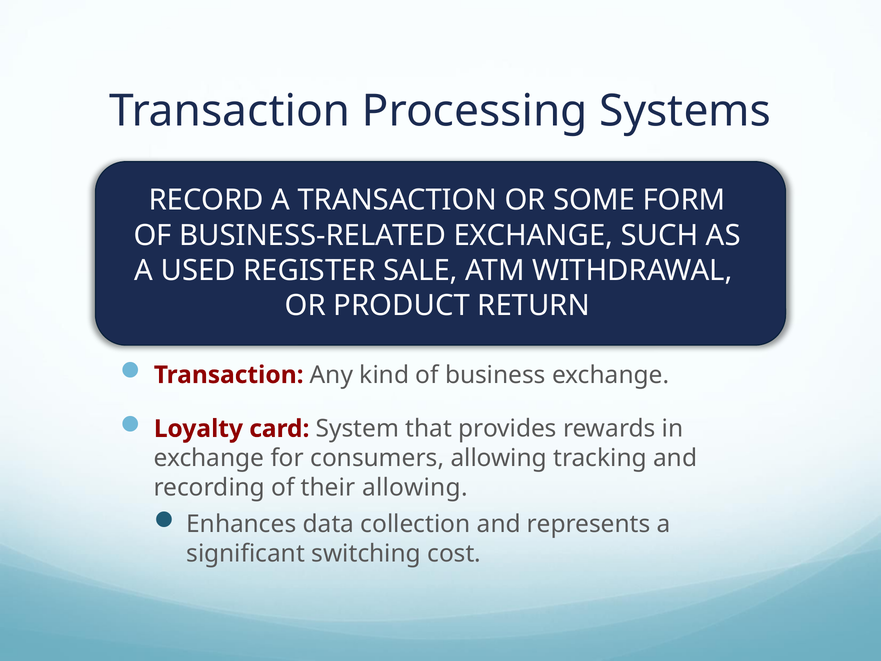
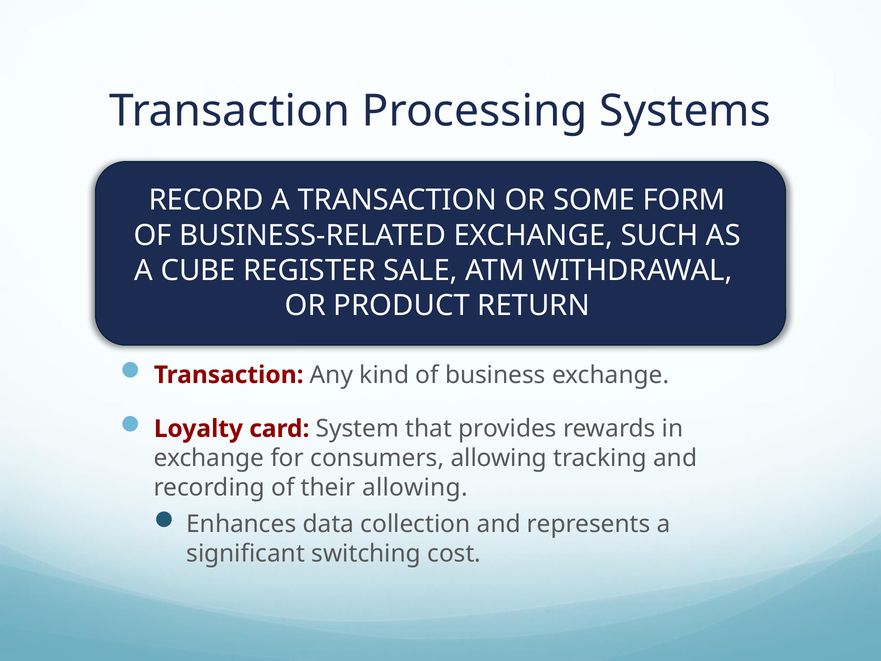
USED: USED -> CUBE
